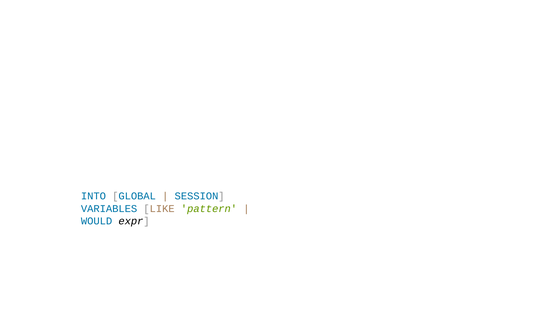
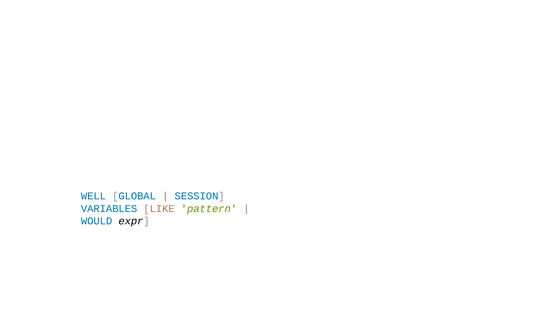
INTO: INTO -> WELL
